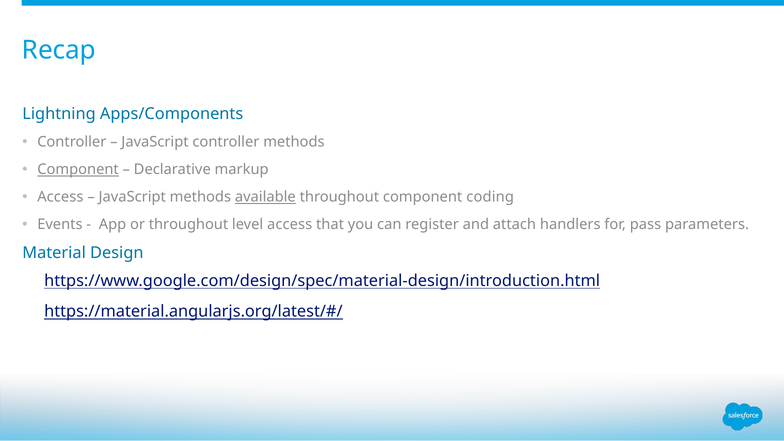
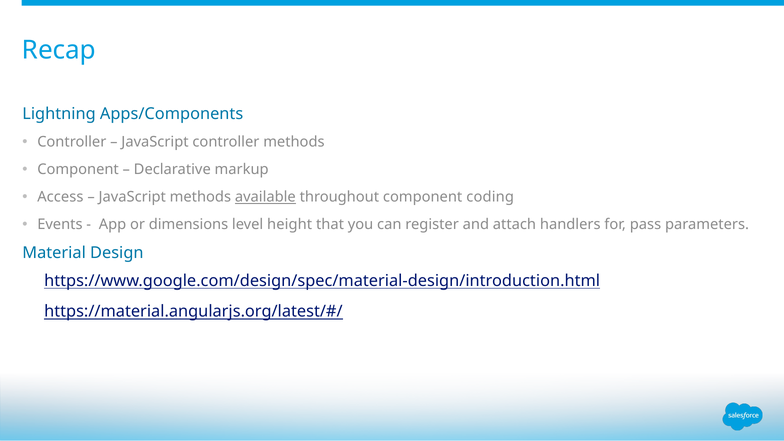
Component at (78, 170) underline: present -> none
or throughout: throughout -> dimensions
level access: access -> height
